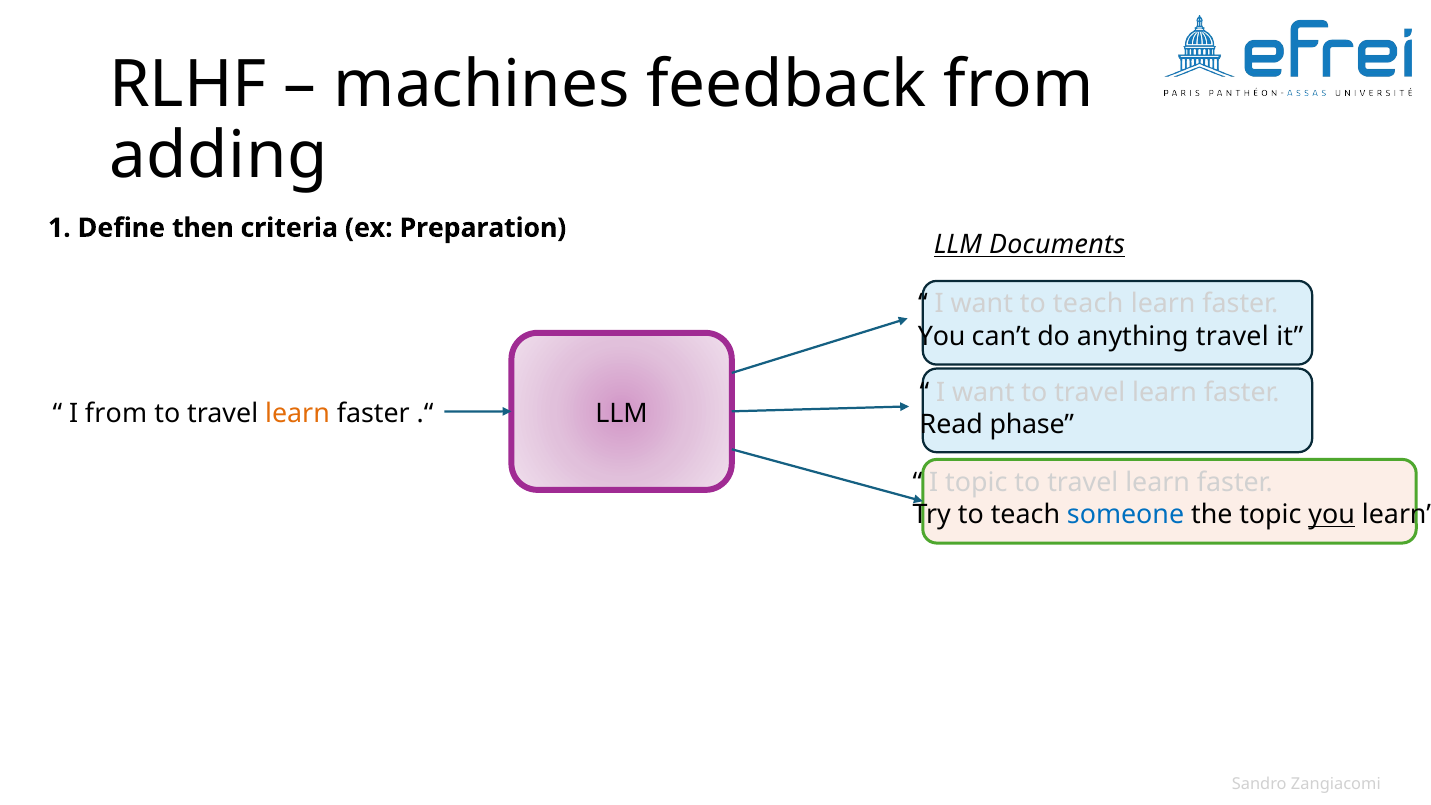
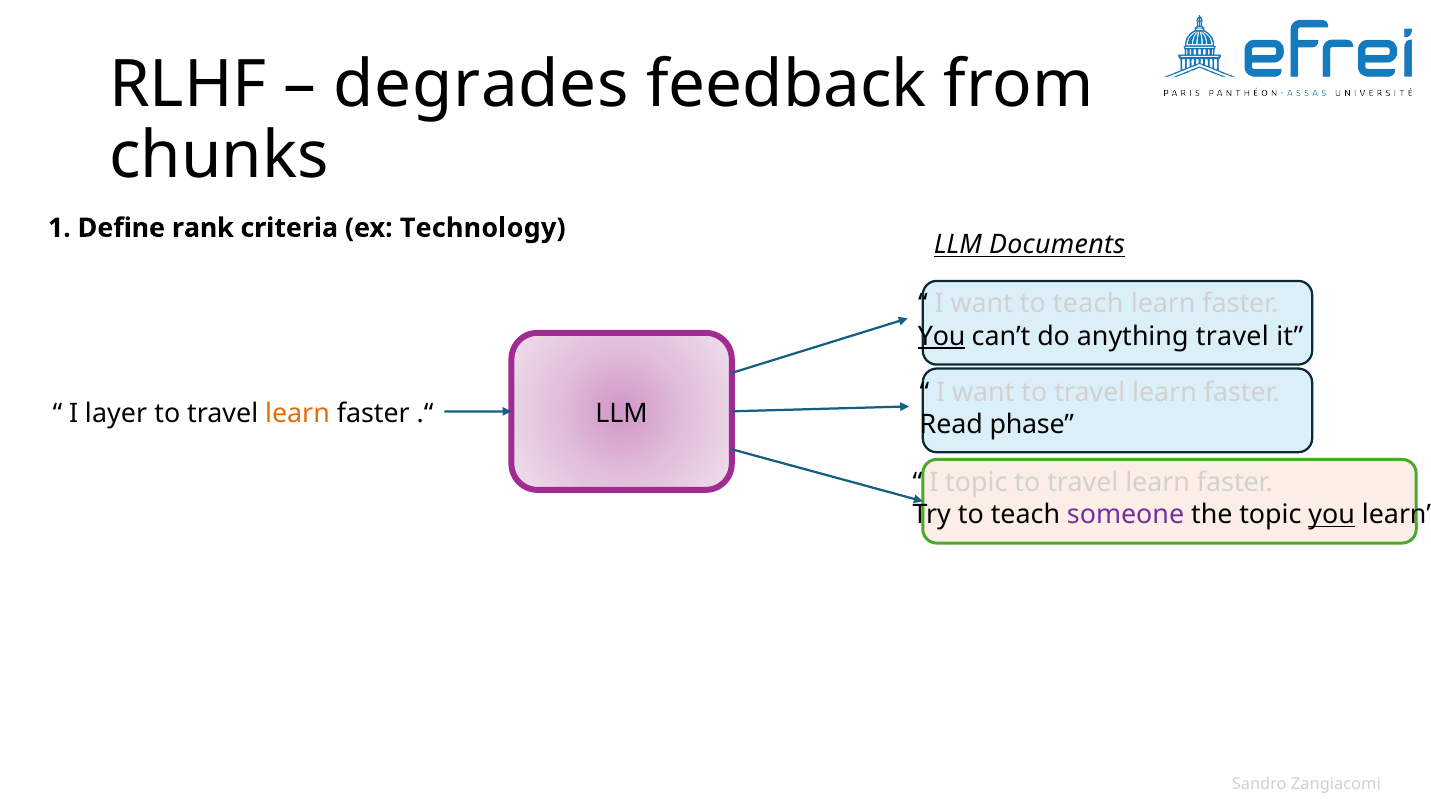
machines: machines -> degrades
adding: adding -> chunks
then: then -> rank
Preparation: Preparation -> Technology
You at (942, 336) underline: none -> present
I from: from -> layer
someone colour: blue -> purple
